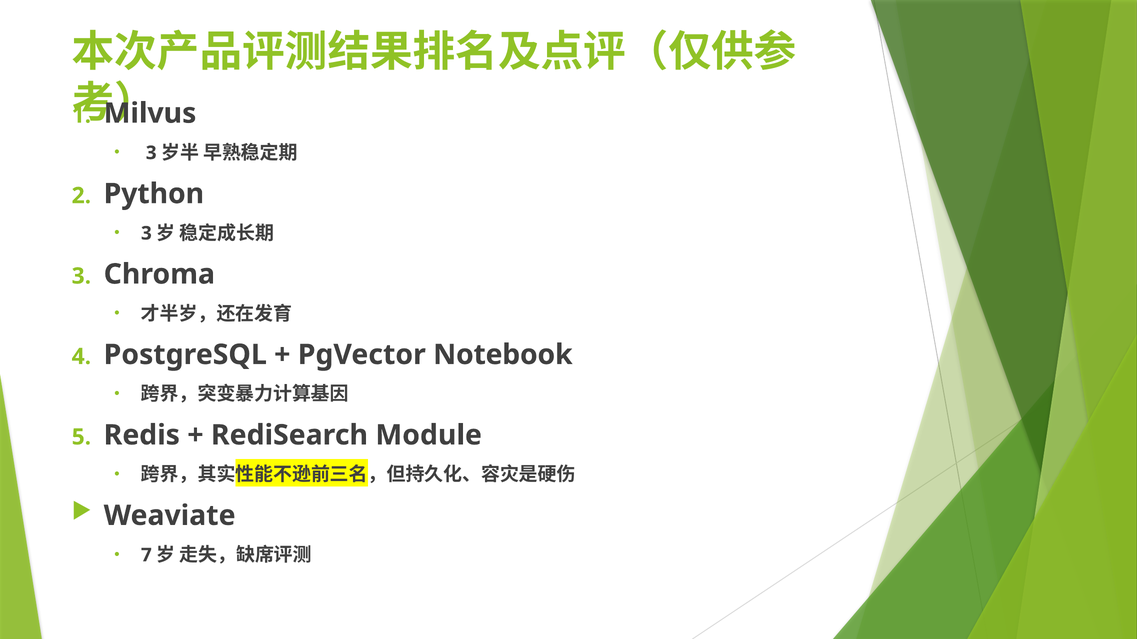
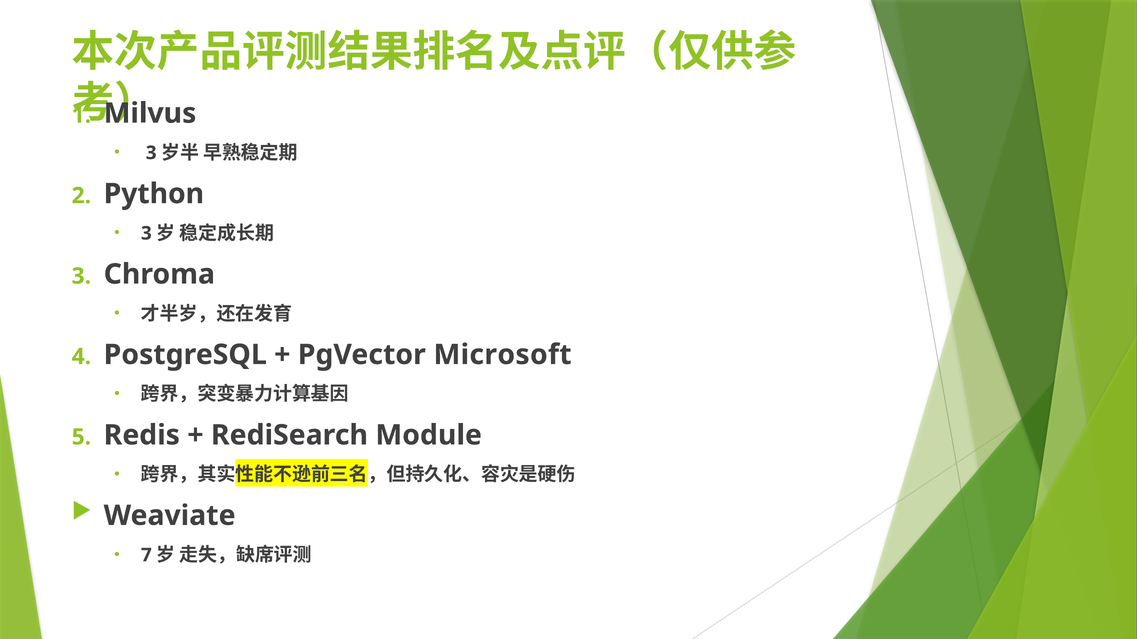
Notebook: Notebook -> Microsoft
